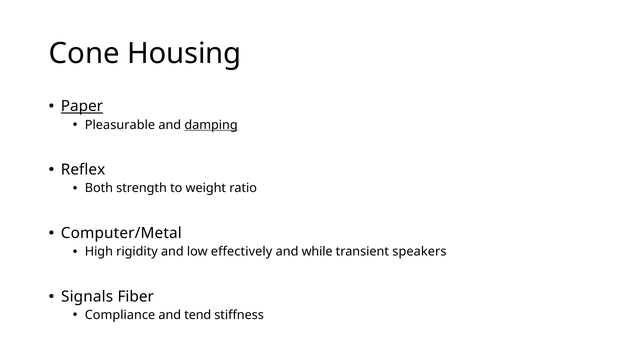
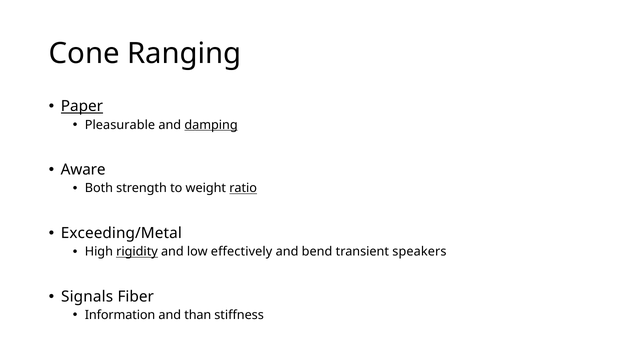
Housing: Housing -> Ranging
Reflex: Reflex -> Aware
ratio underline: none -> present
Computer/Metal: Computer/Metal -> Exceeding/Metal
rigidity underline: none -> present
while: while -> bend
Compliance: Compliance -> Information
tend: tend -> than
